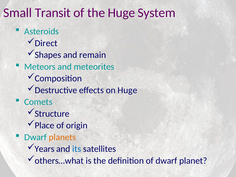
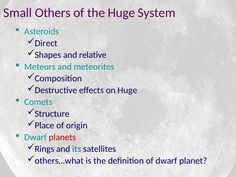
Transit: Transit -> Others
remain: remain -> relative
planets colour: orange -> red
Years: Years -> Rings
